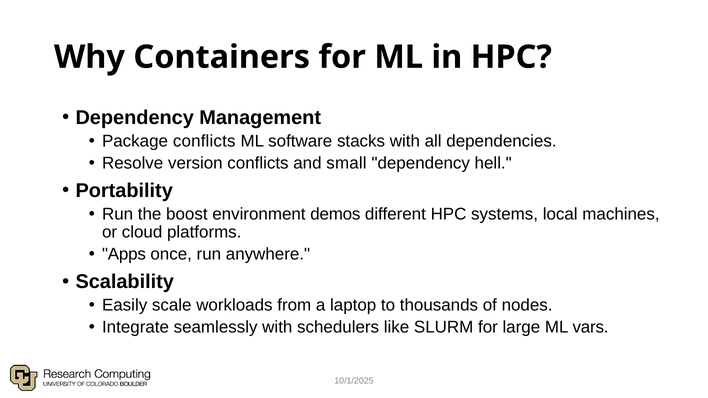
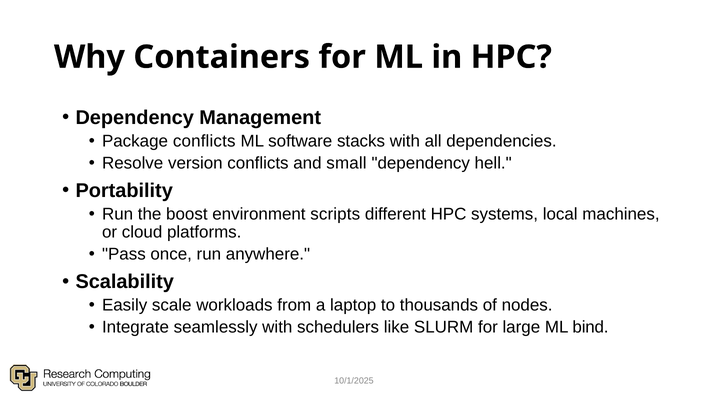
demos: demos -> scripts
Apps: Apps -> Pass
vars: vars -> bind
